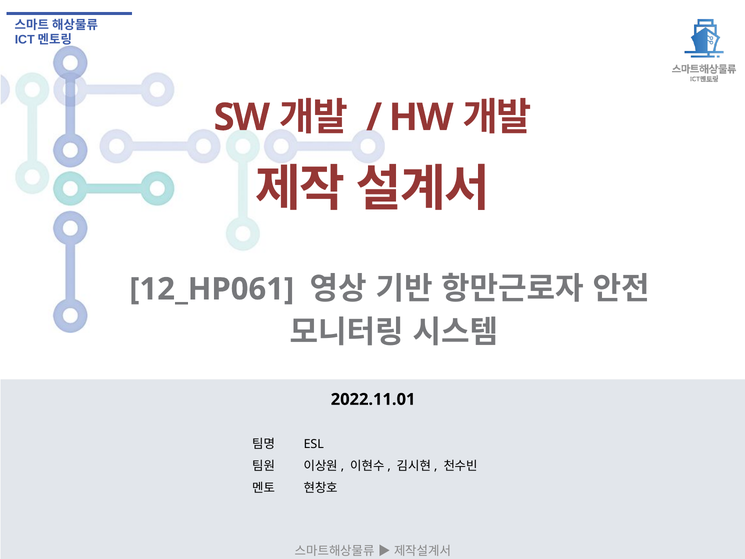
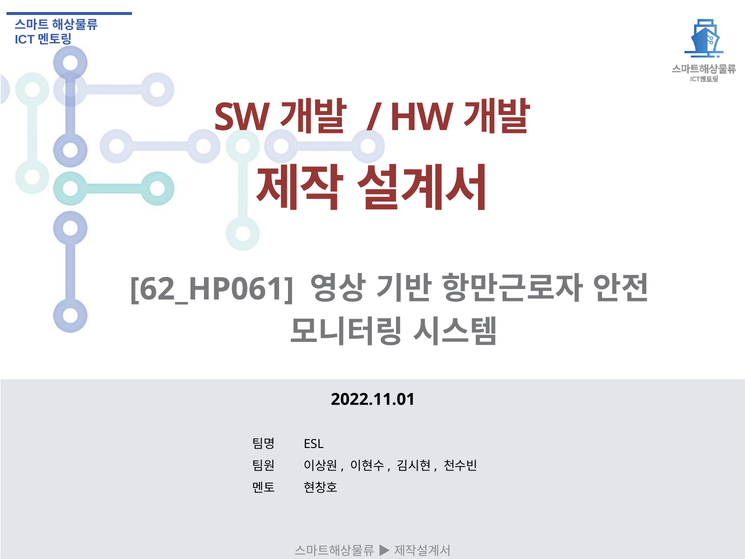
12_HP061: 12_HP061 -> 62_HP061
